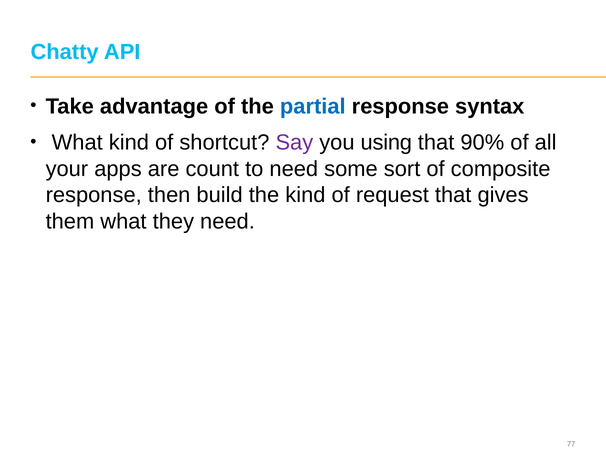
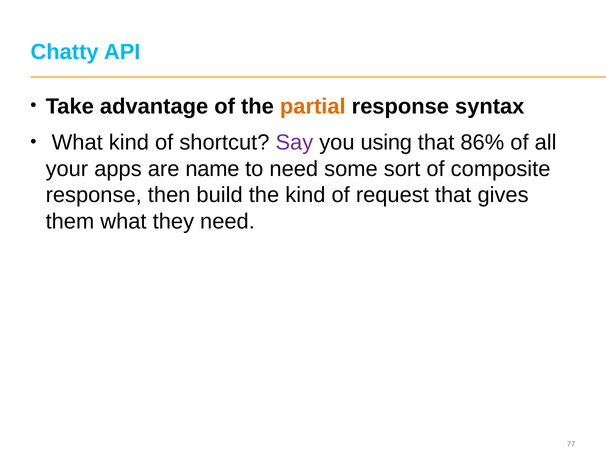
partial colour: blue -> orange
90%: 90% -> 86%
count: count -> name
